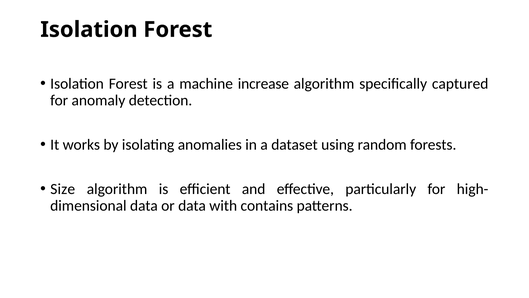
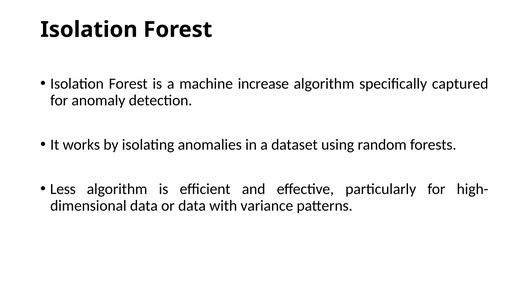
Size: Size -> Less
contains: contains -> variance
